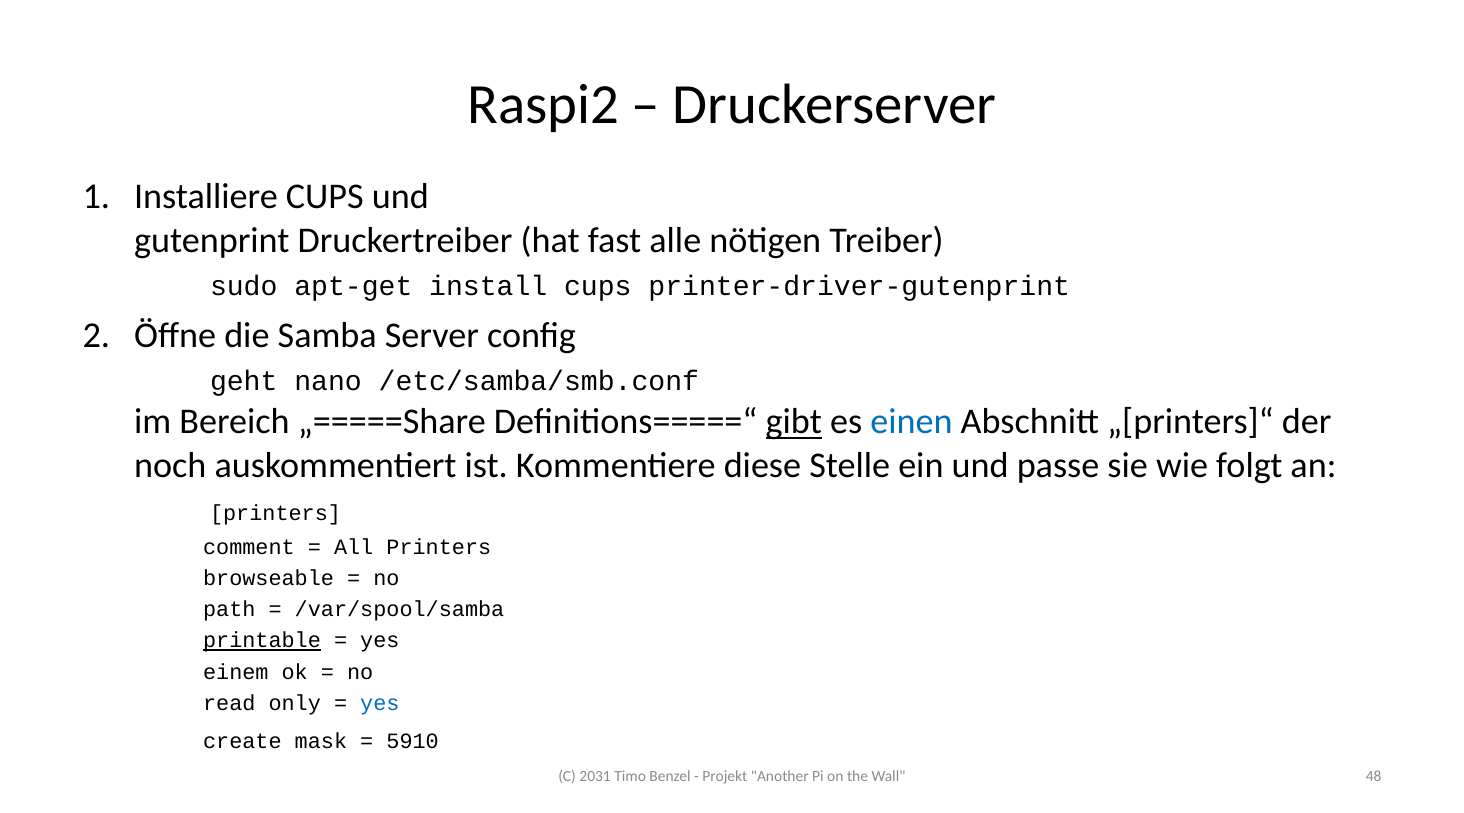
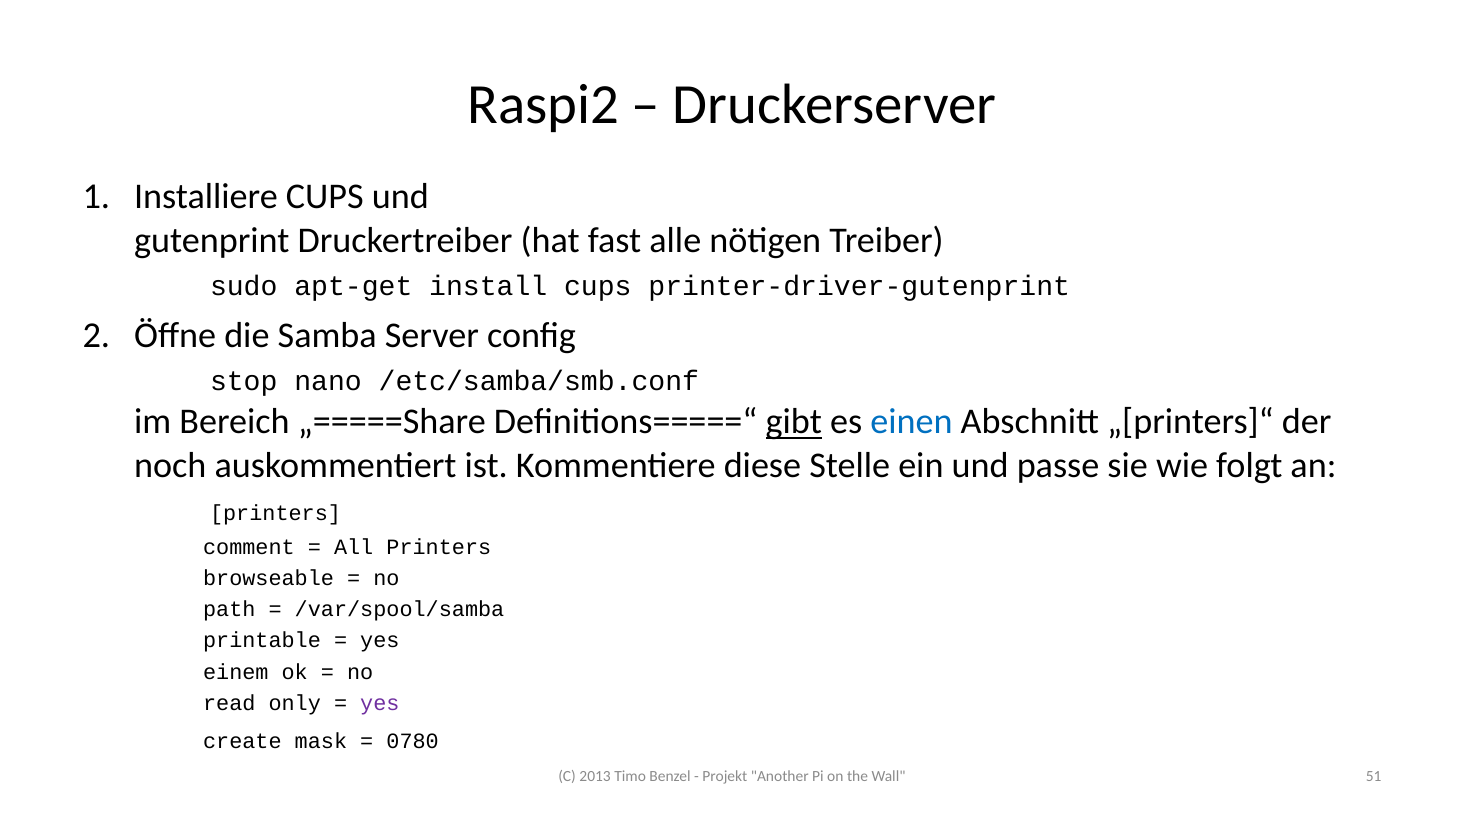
geht: geht -> stop
printable underline: present -> none
yes at (380, 703) colour: blue -> purple
5910: 5910 -> 0780
2031: 2031 -> 2013
48: 48 -> 51
